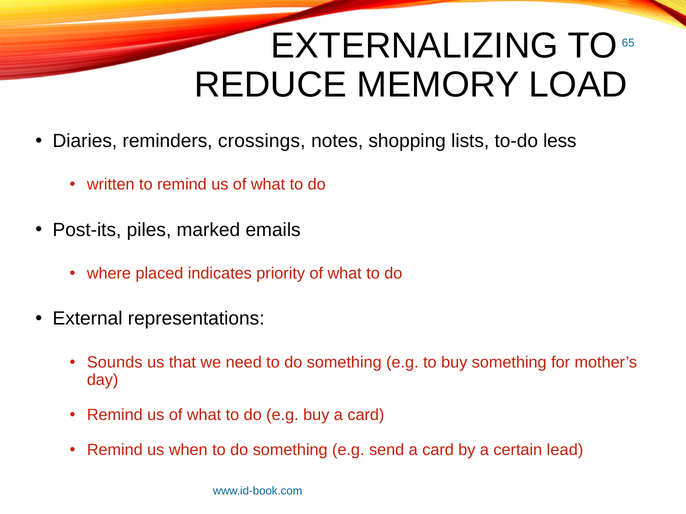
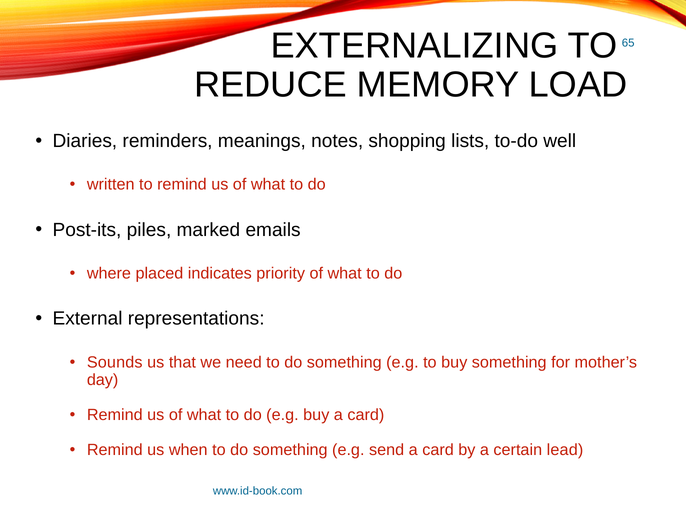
crossings: crossings -> meanings
less: less -> well
